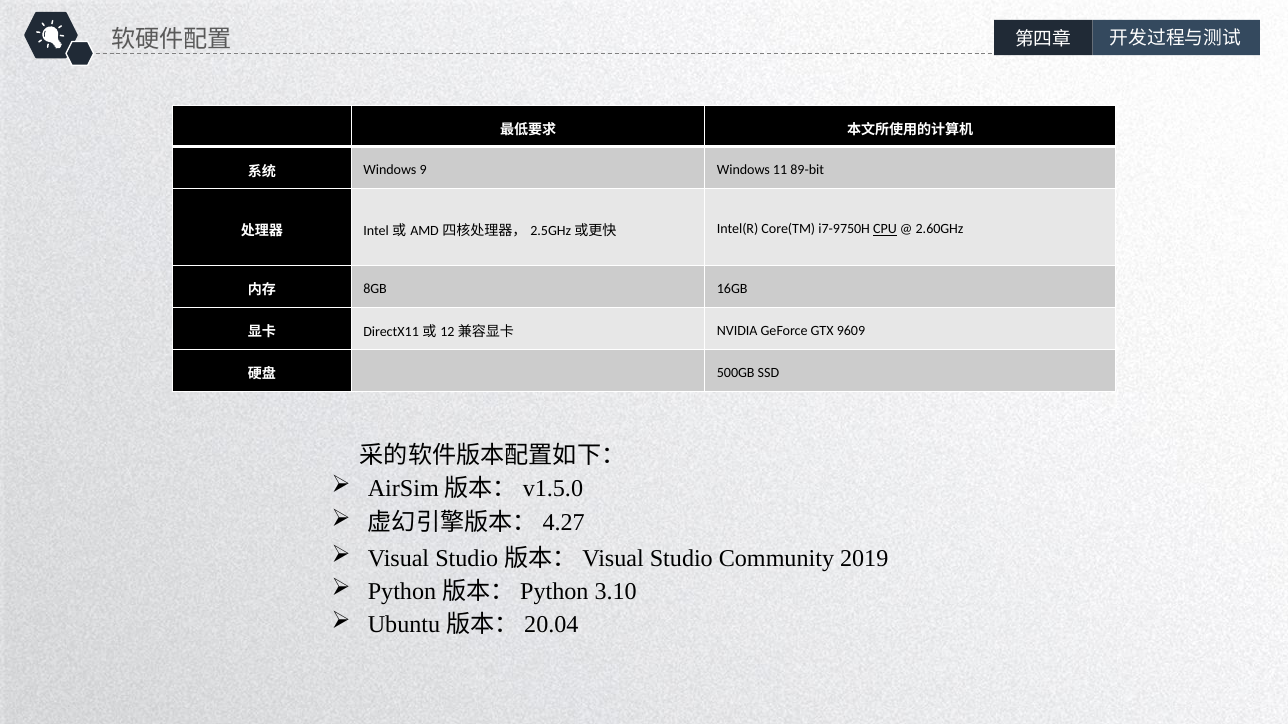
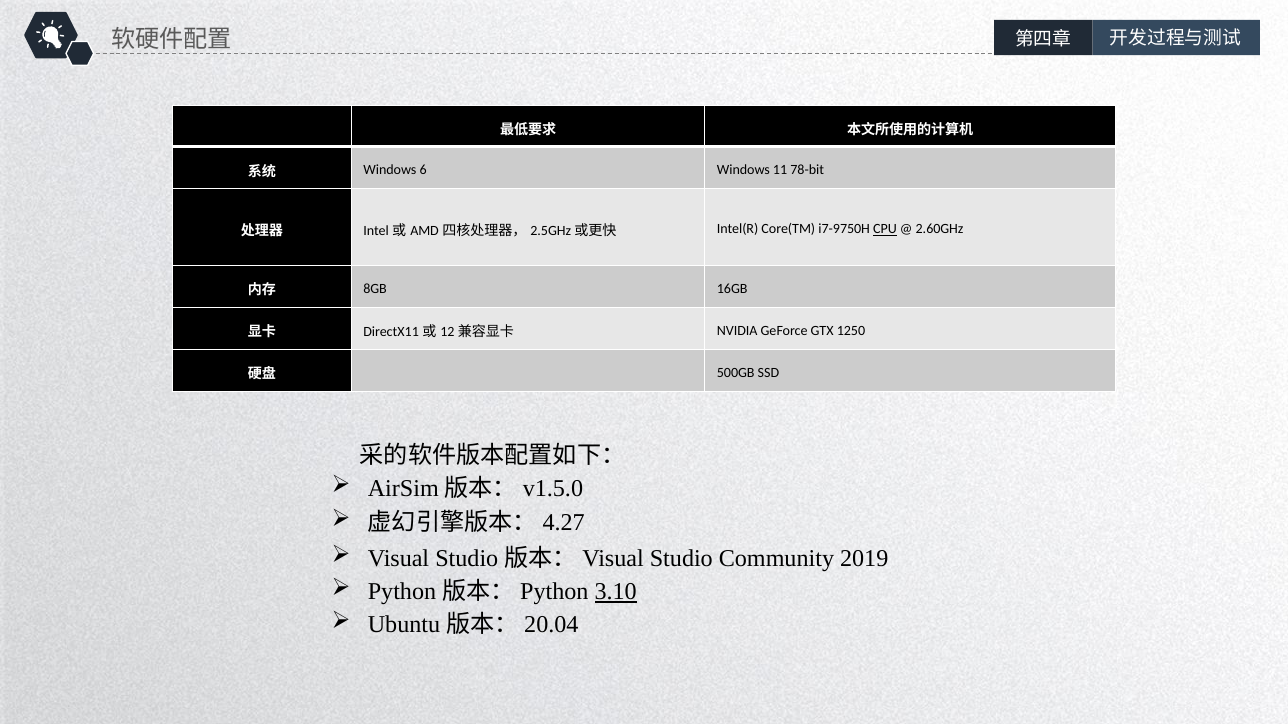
9: 9 -> 6
89-bit: 89-bit -> 78-bit
9609: 9609 -> 1250
3.10 underline: none -> present
